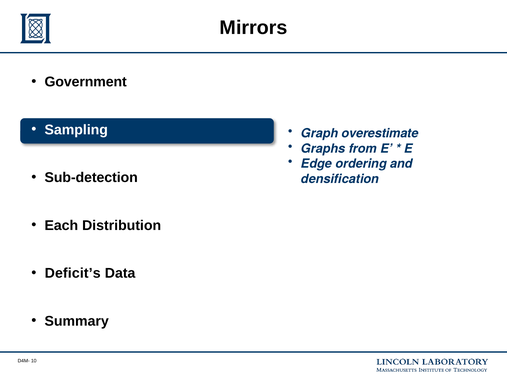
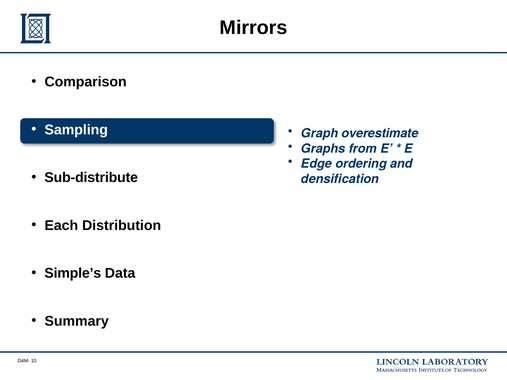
Government: Government -> Comparison
Sub-detection: Sub-detection -> Sub-distribute
Deficit’s: Deficit’s -> Simple’s
